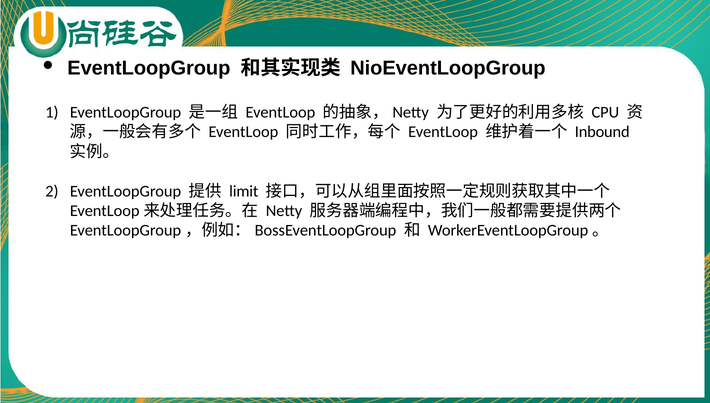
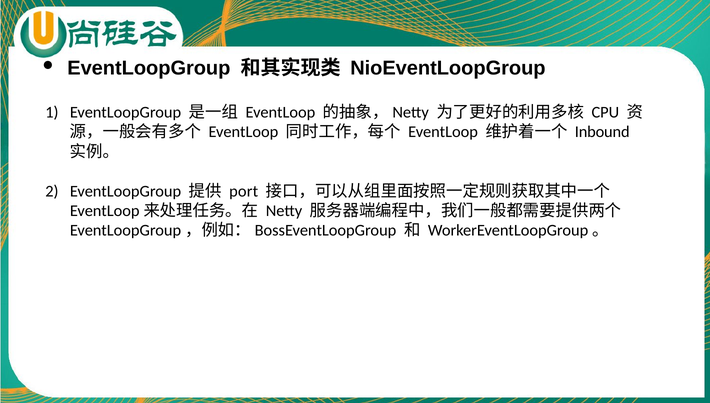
limit: limit -> port
